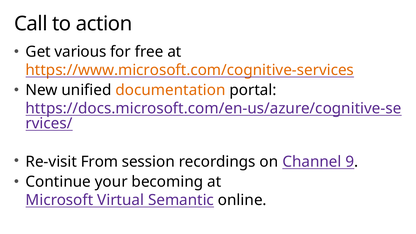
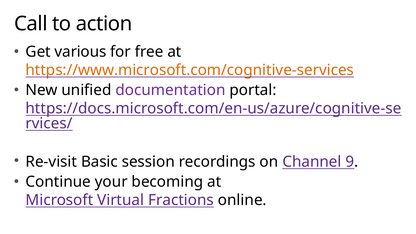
documentation colour: orange -> purple
From: From -> Basic
Semantic: Semantic -> Fractions
